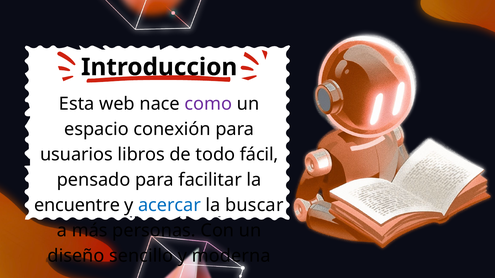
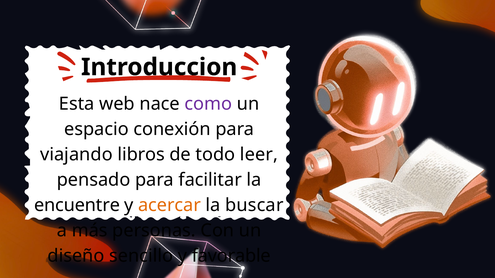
usuarios: usuarios -> viajando
fácil: fácil -> leer
acercar colour: blue -> orange
moderna: moderna -> favorable
